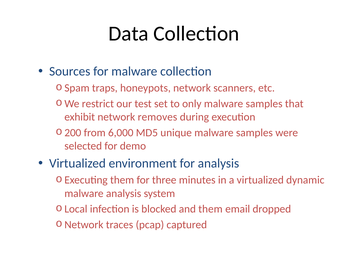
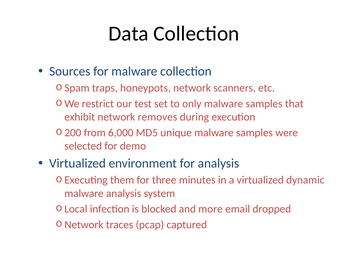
and them: them -> more
